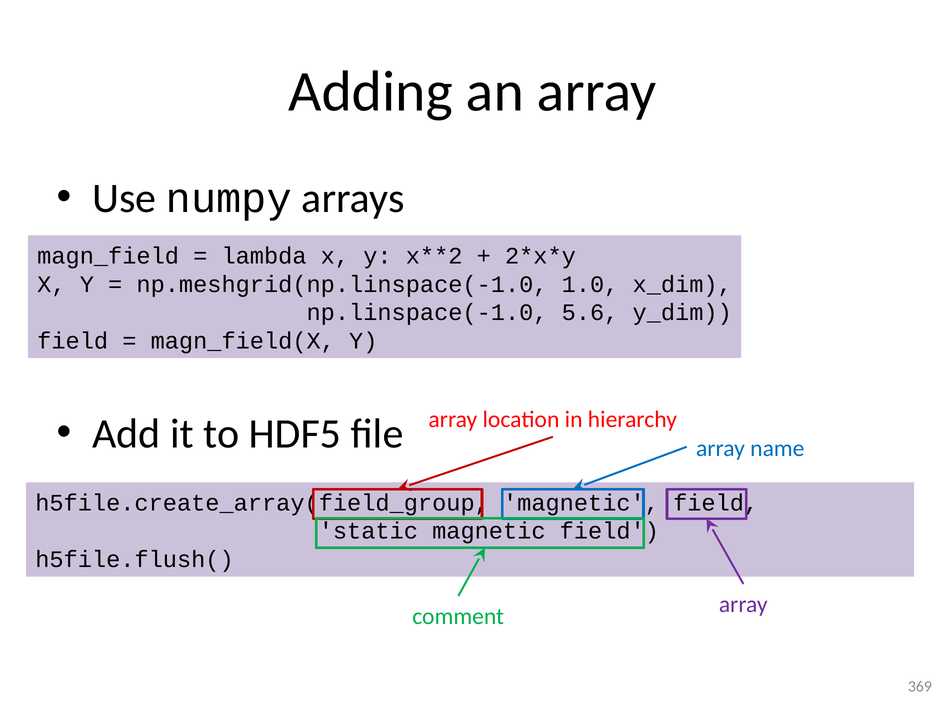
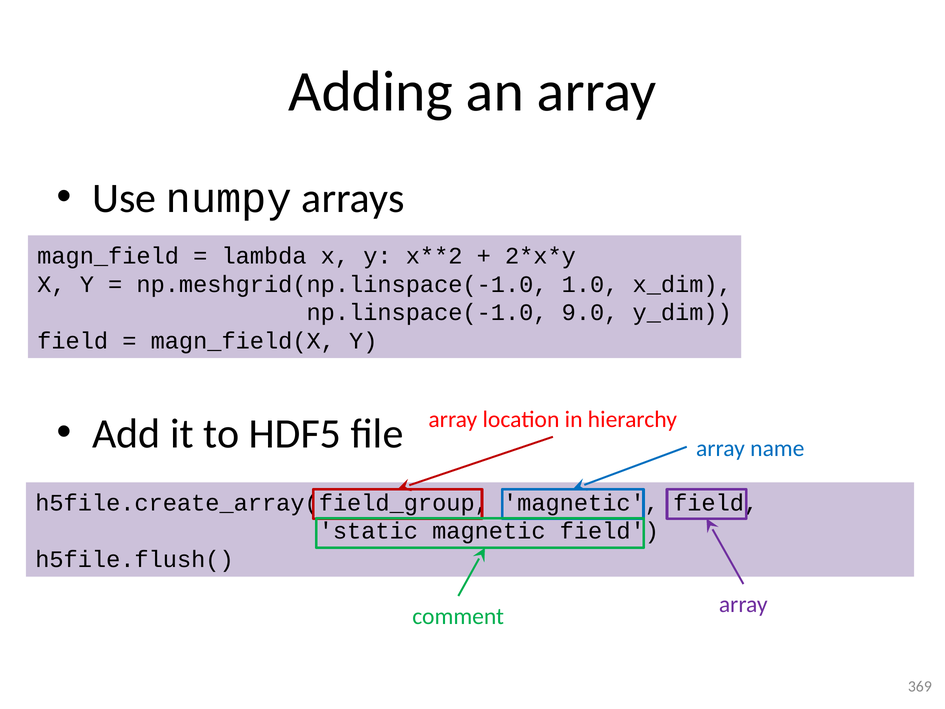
5.6: 5.6 -> 9.0
